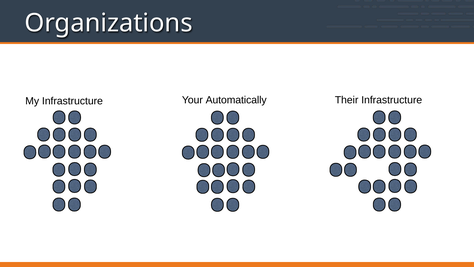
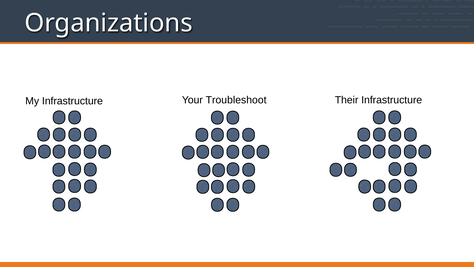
Automatically: Automatically -> Troubleshoot
